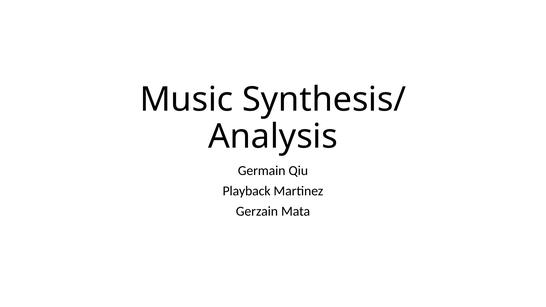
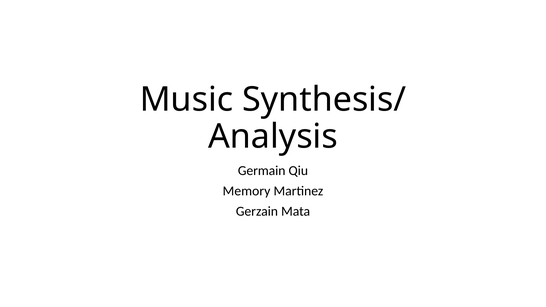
Playback: Playback -> Memory
